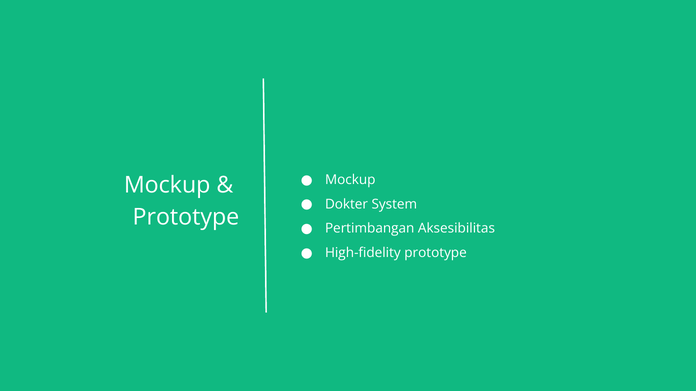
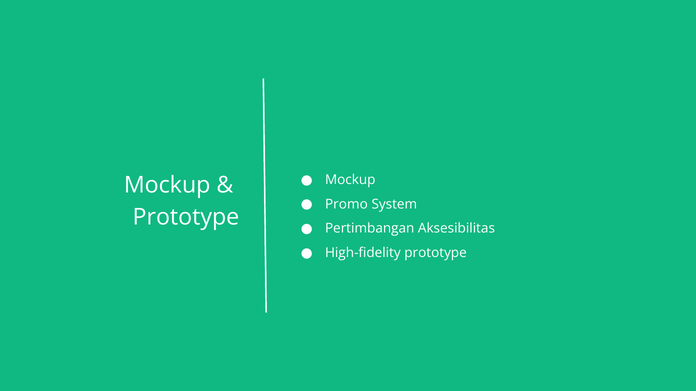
Dokter: Dokter -> Promo
